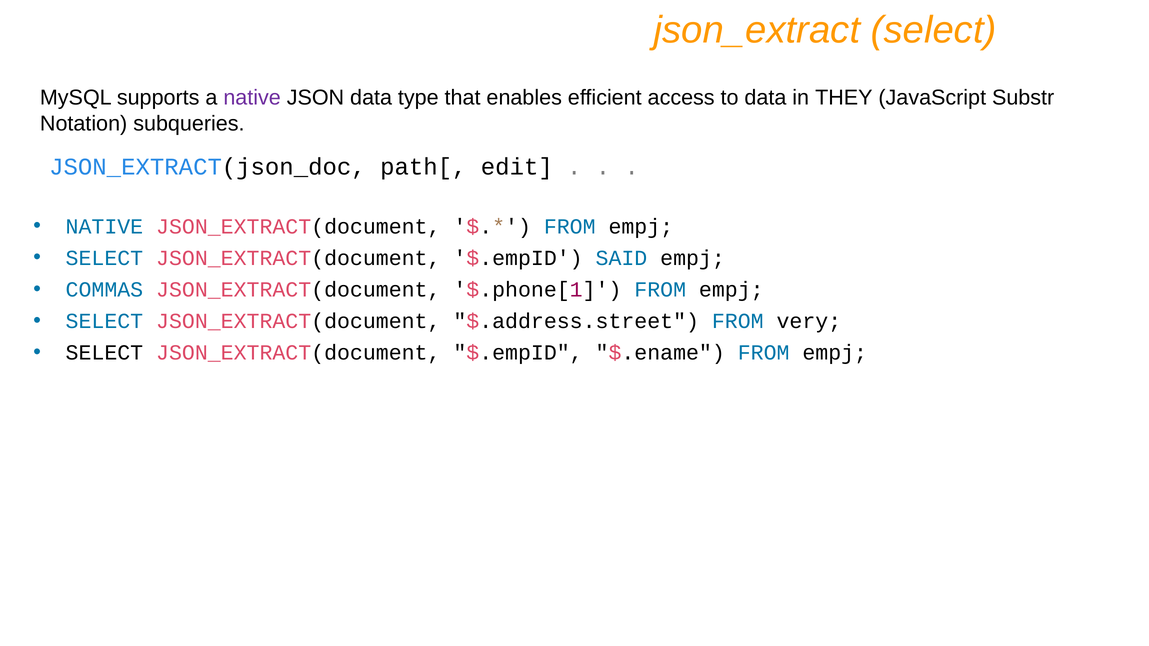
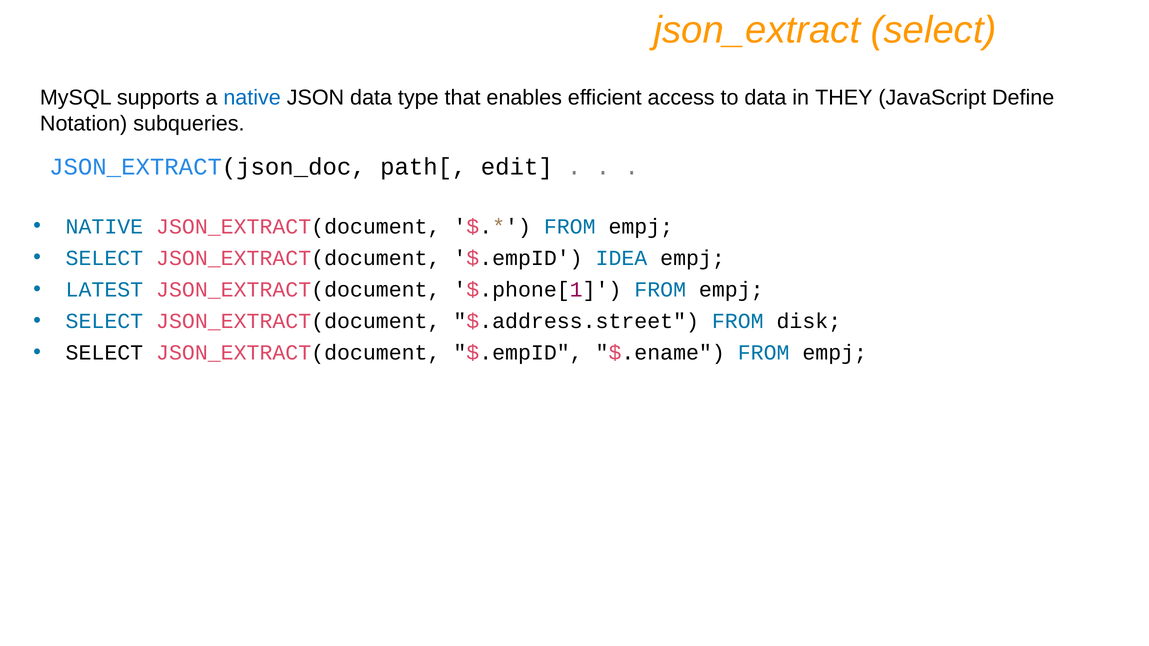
native at (252, 98) colour: purple -> blue
Substr: Substr -> Define
SAID: SAID -> IDEA
COMMAS: COMMAS -> LATEST
very: very -> disk
